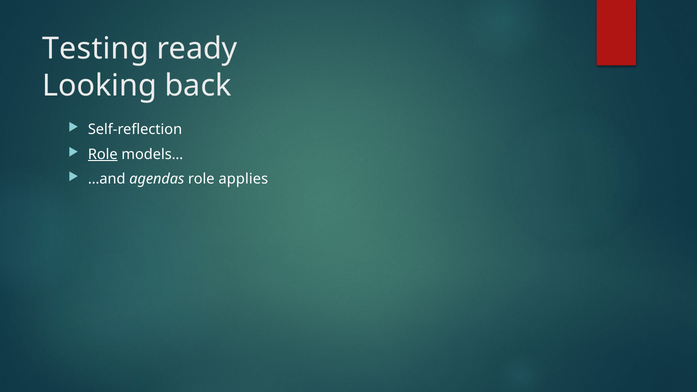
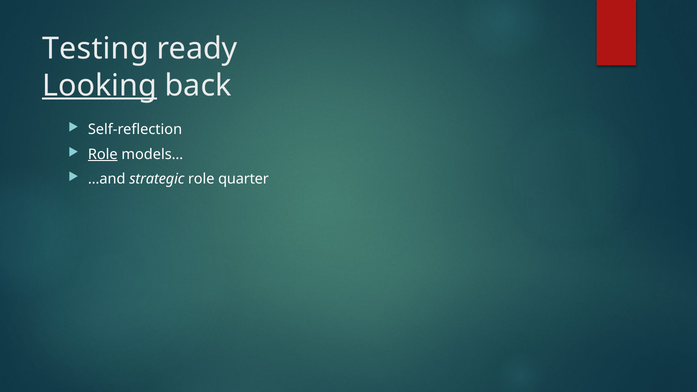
Looking underline: none -> present
agendas: agendas -> strategic
applies: applies -> quarter
